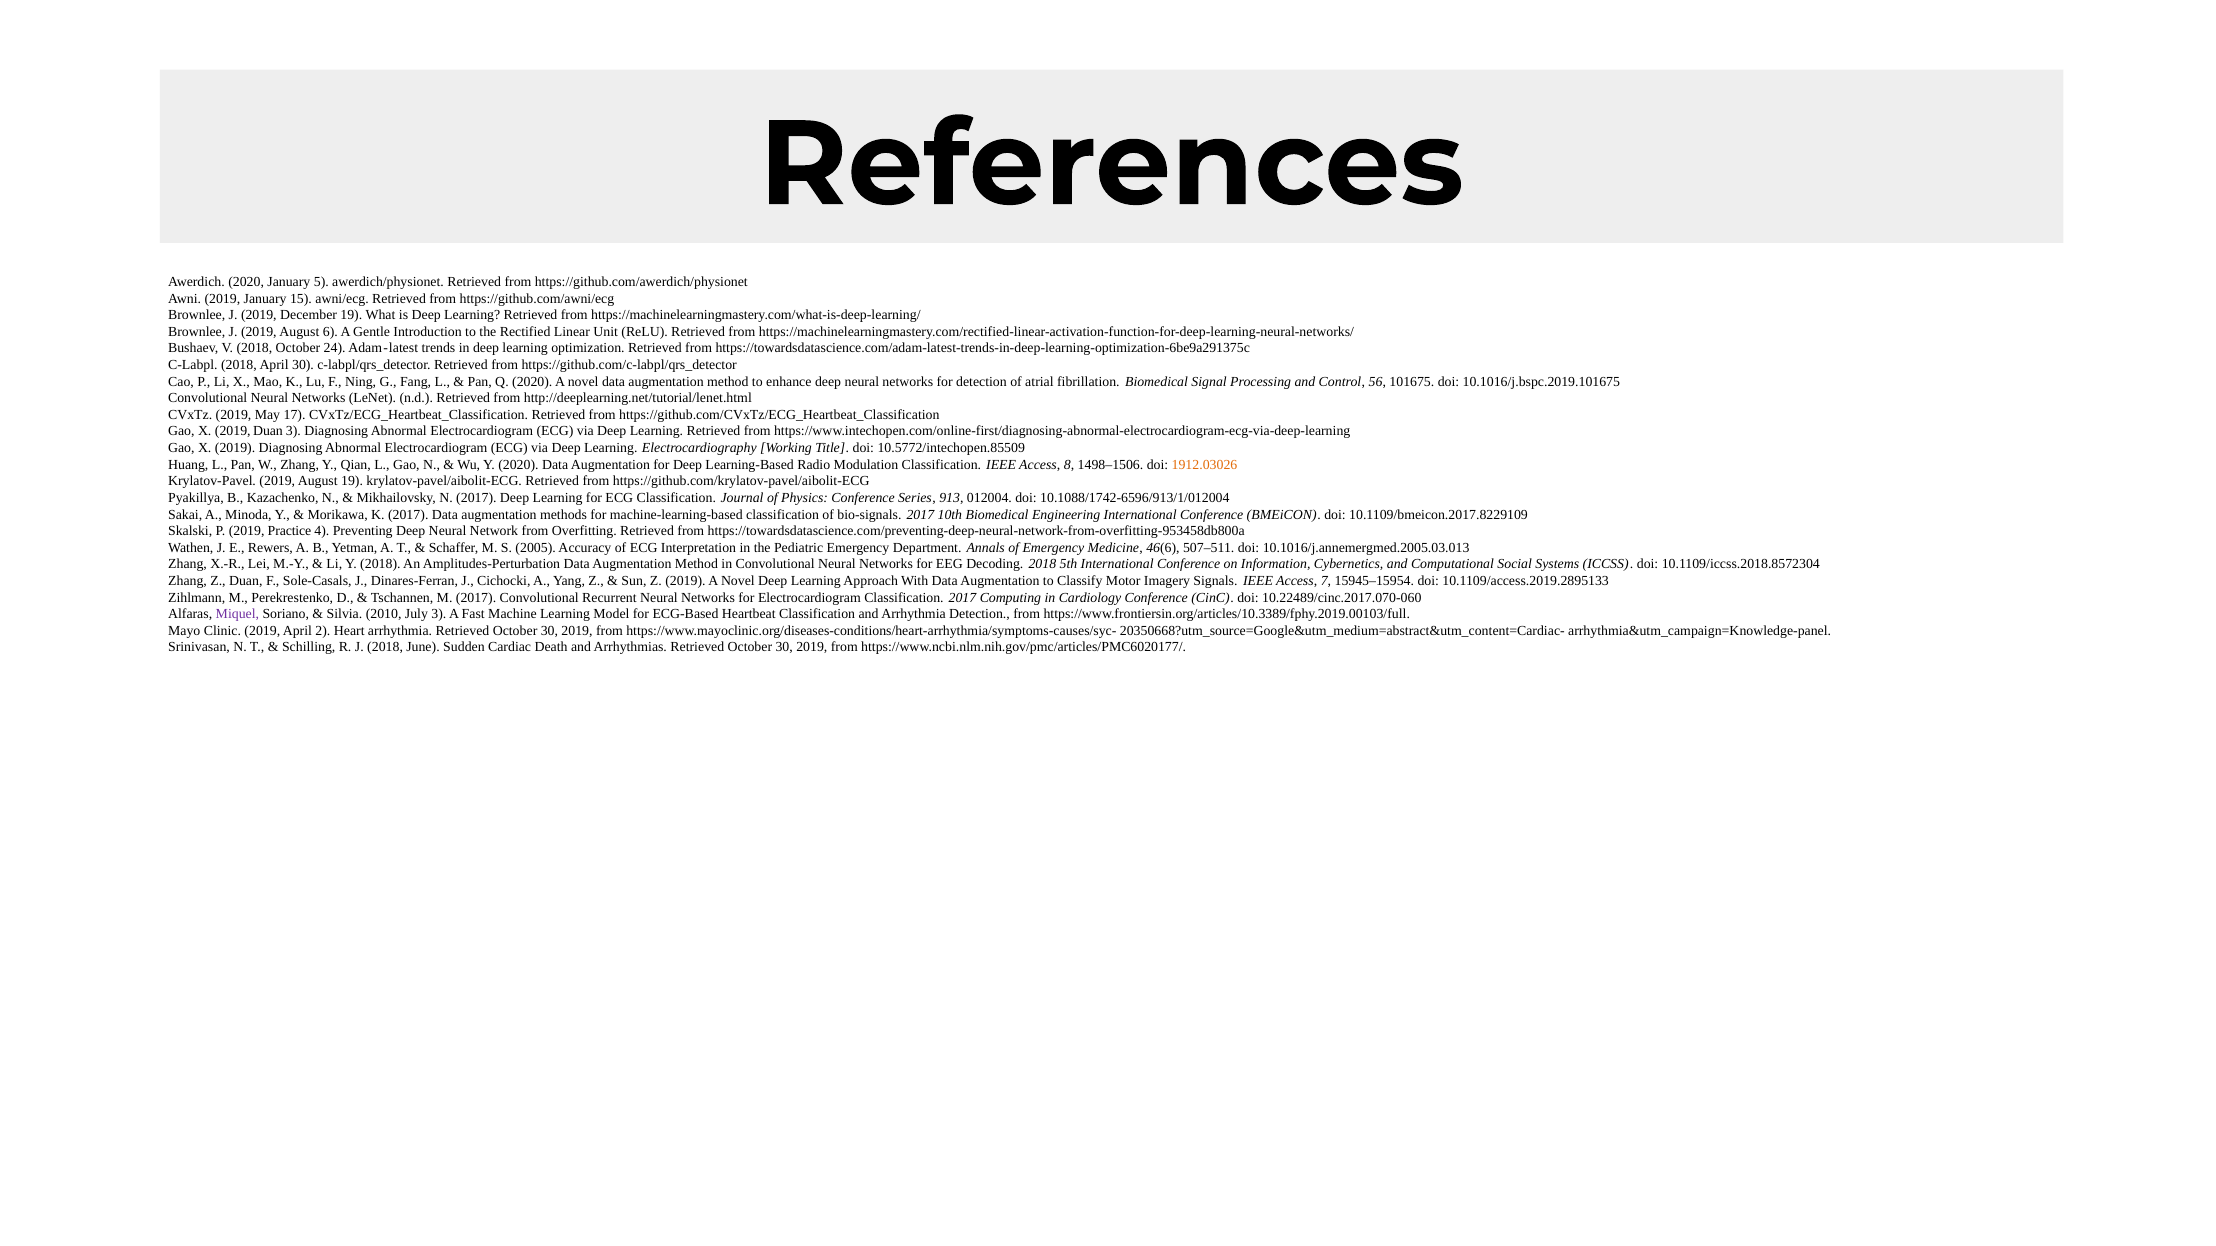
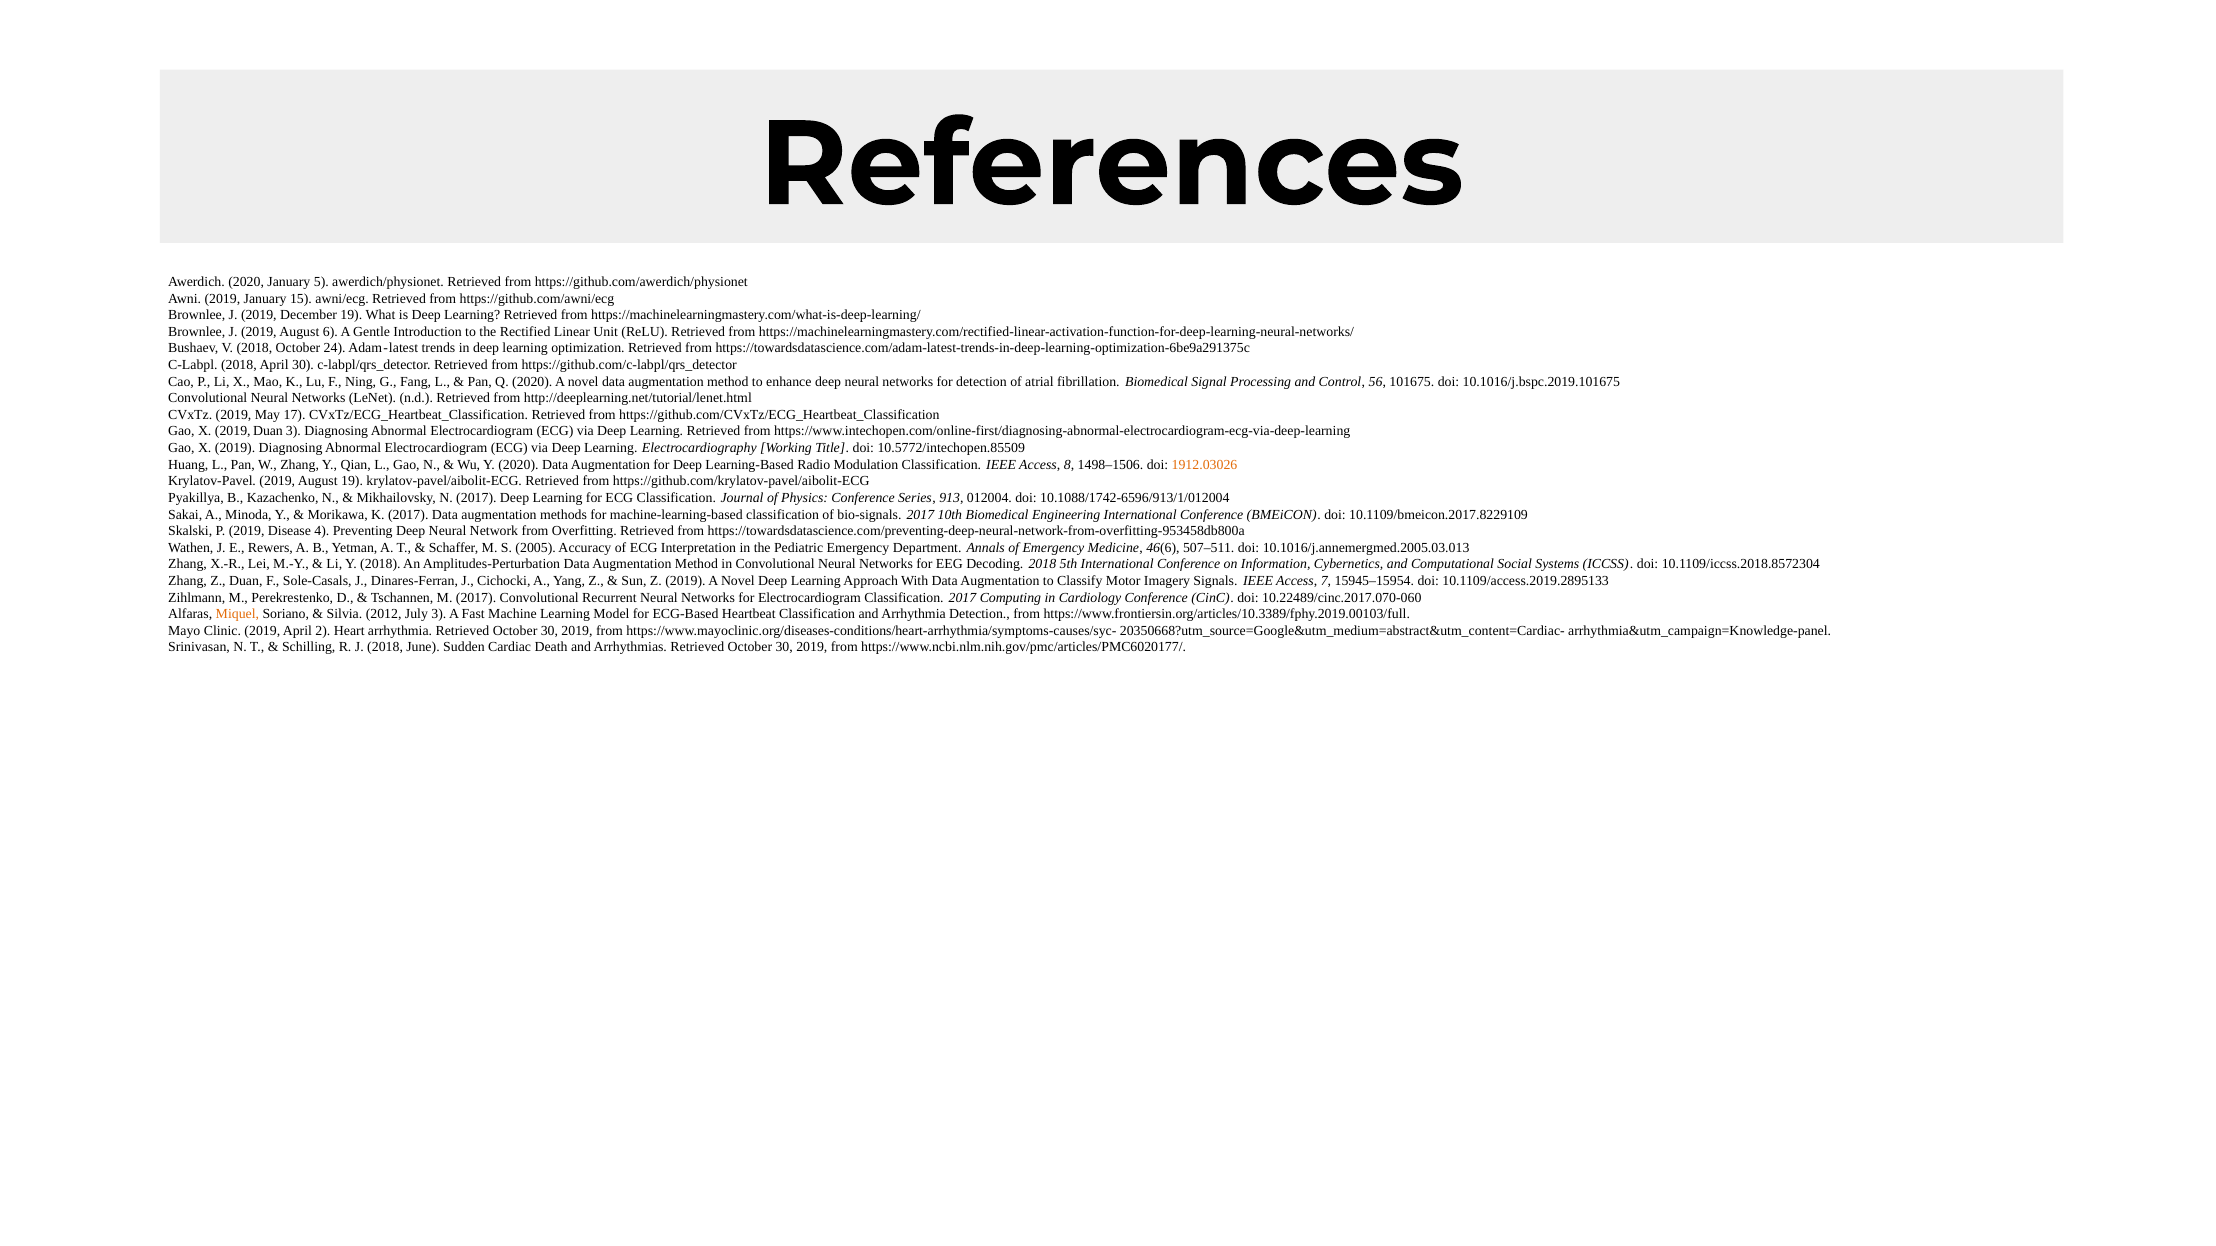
Practice: Practice -> Disease
Miquel colour: purple -> orange
2010: 2010 -> 2012
